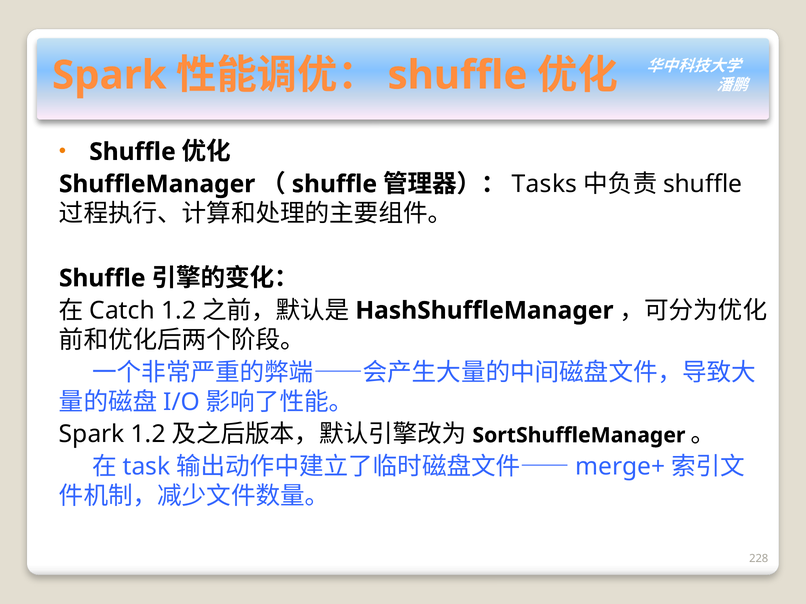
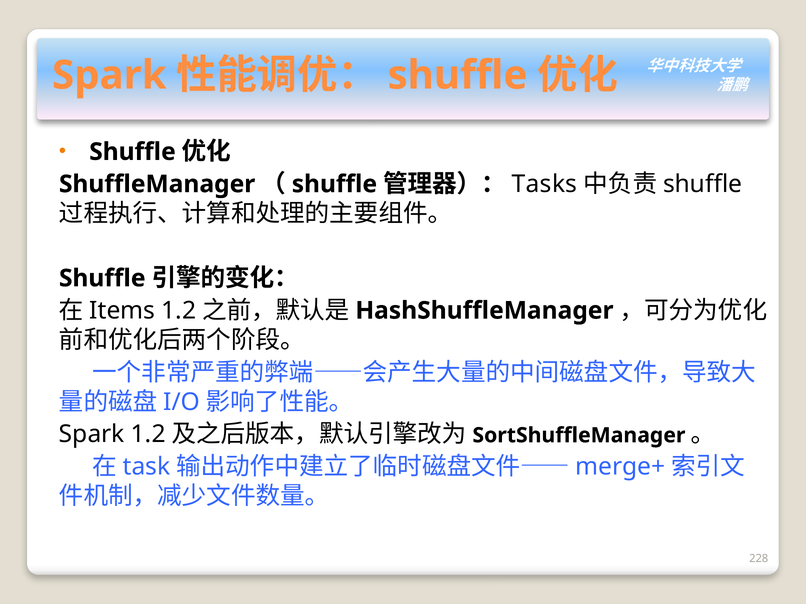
Catch: Catch -> Items
